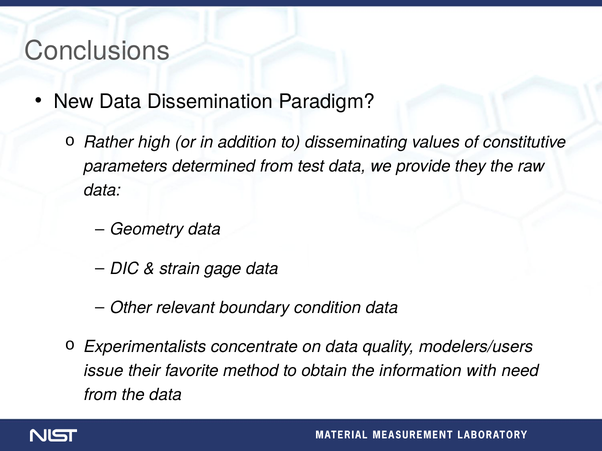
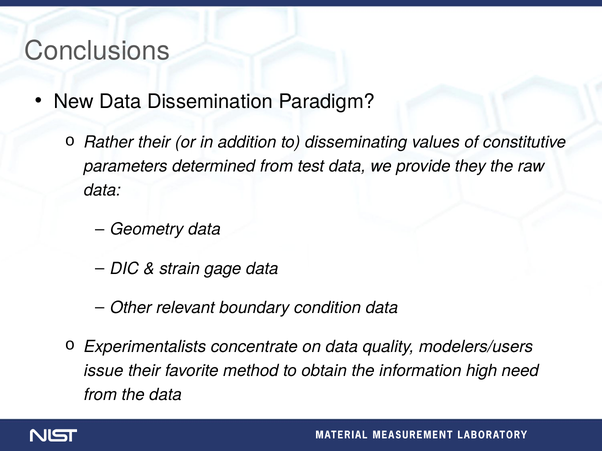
Rather high: high -> their
with: with -> high
